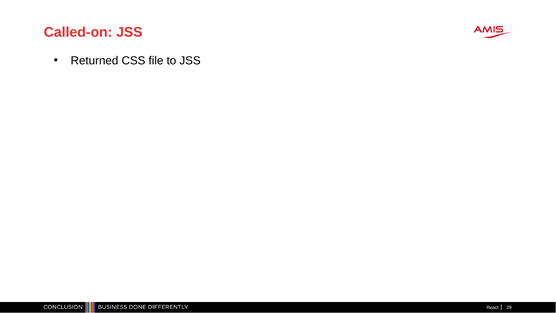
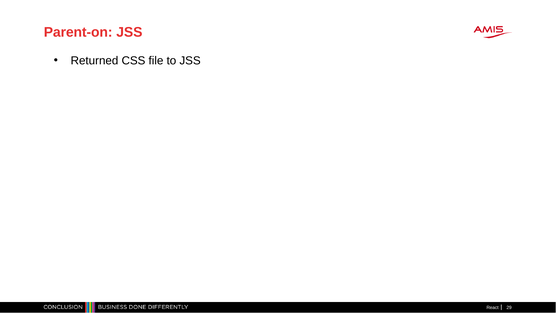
Called-on: Called-on -> Parent-on
